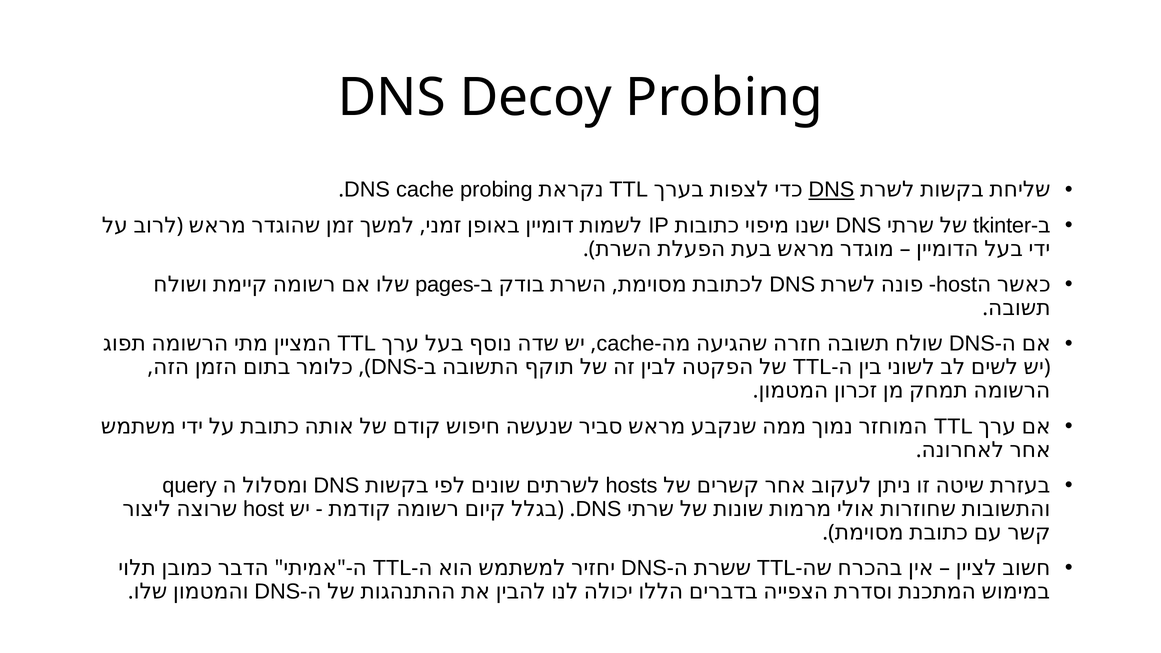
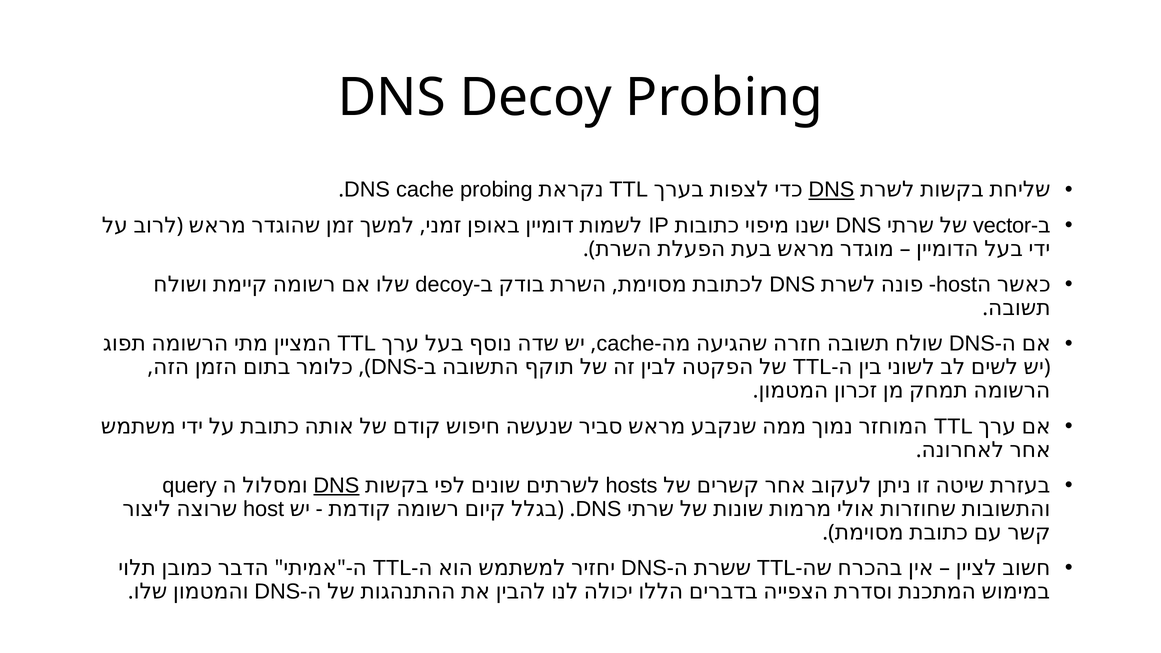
tkinter: tkinter -> vector
pages at (444, 285): pages -> decoy
DNS at (336, 486) underline: none -> present
